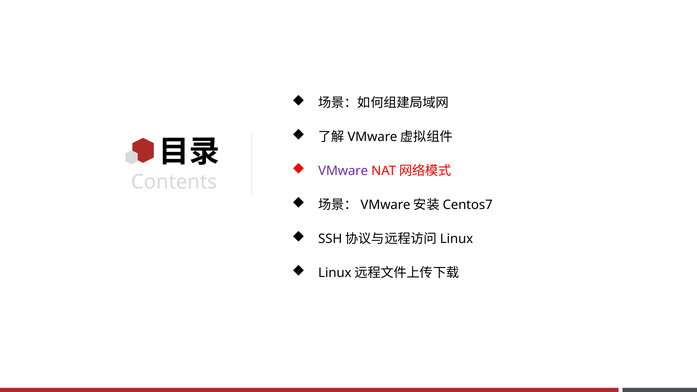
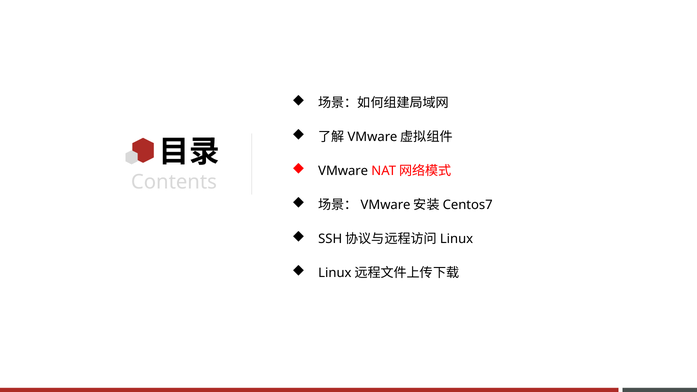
VMware colour: purple -> black
